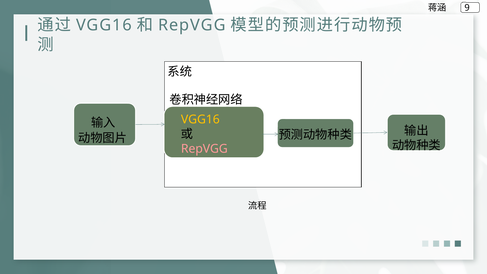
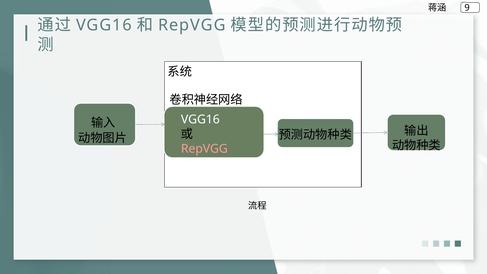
VGG16 at (200, 119) colour: yellow -> white
